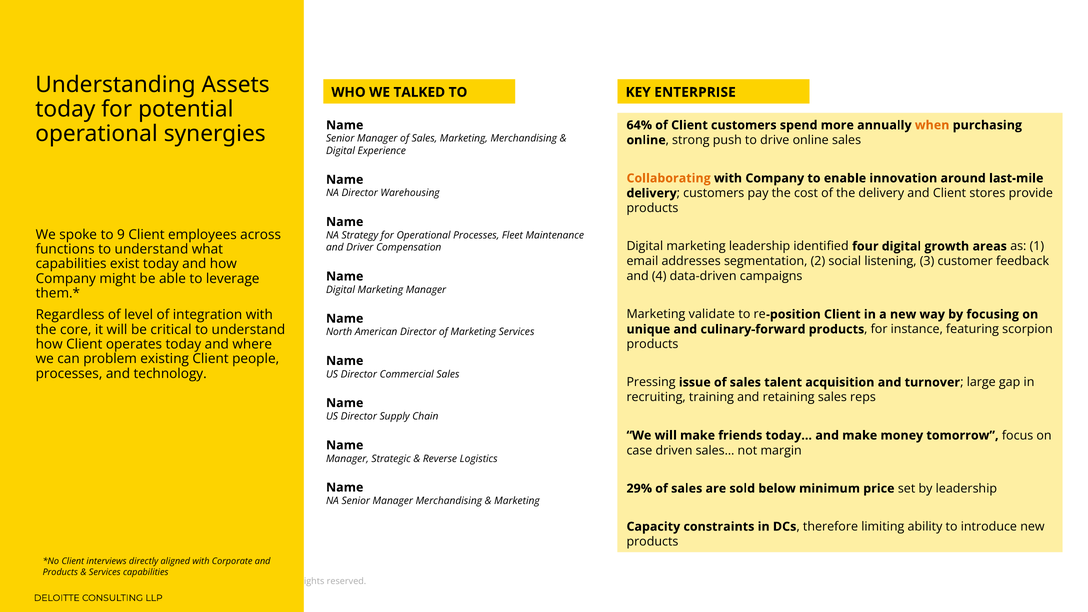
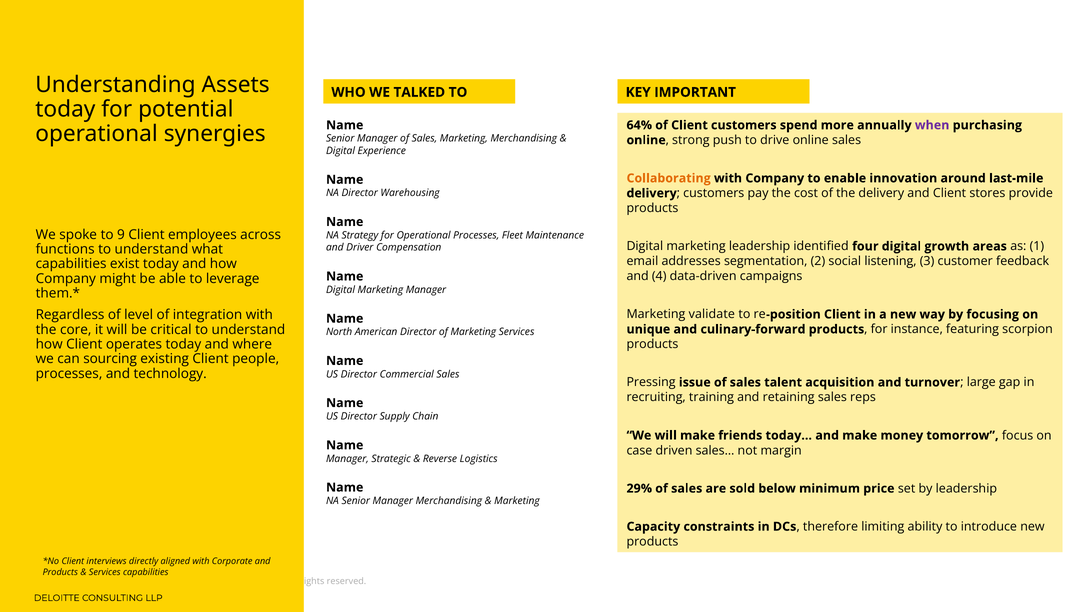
ENTERPRISE: ENTERPRISE -> IMPORTANT
when colour: orange -> purple
problem: problem -> sourcing
